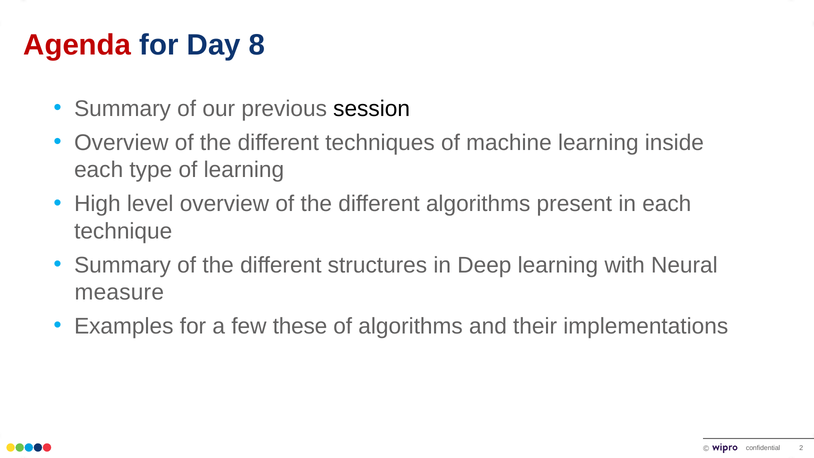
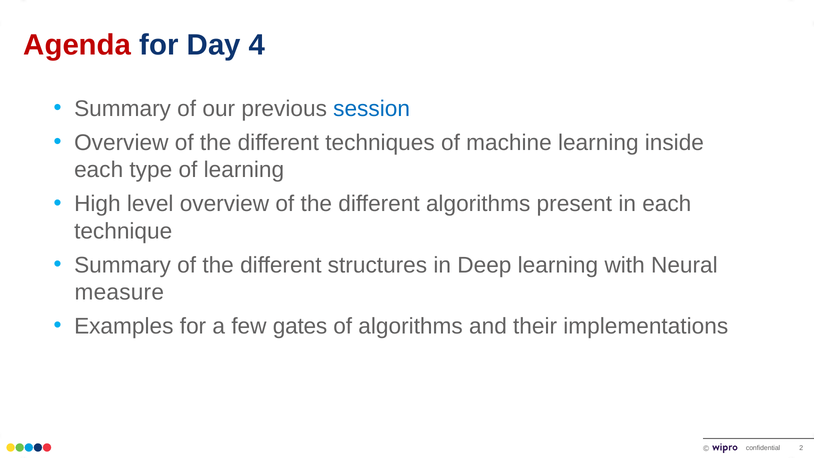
8: 8 -> 4
session colour: black -> blue
these: these -> gates
